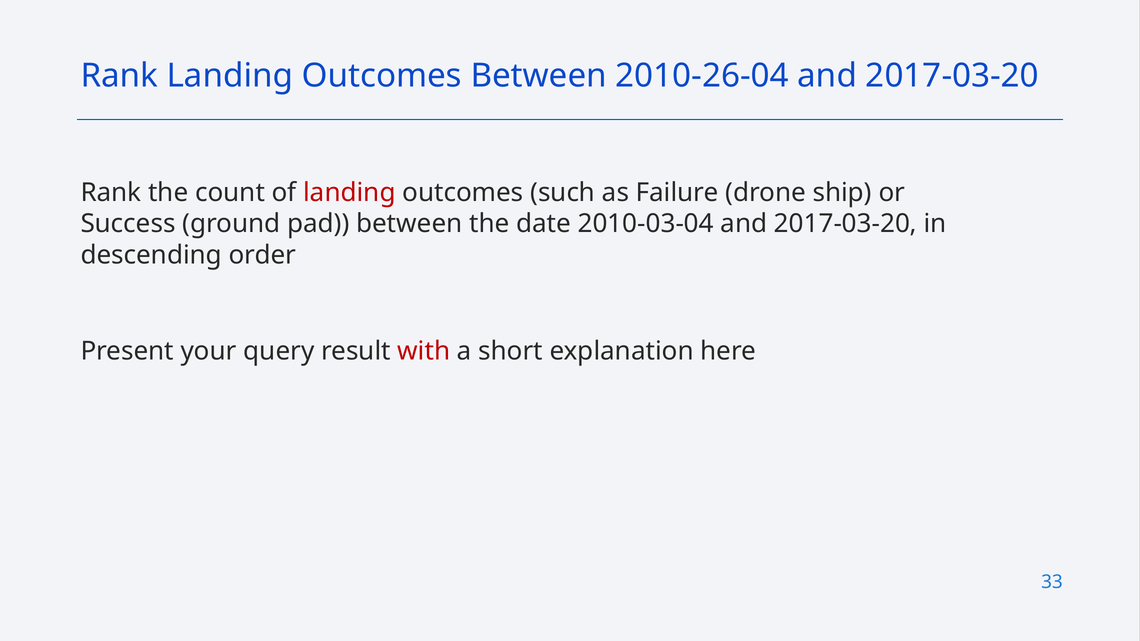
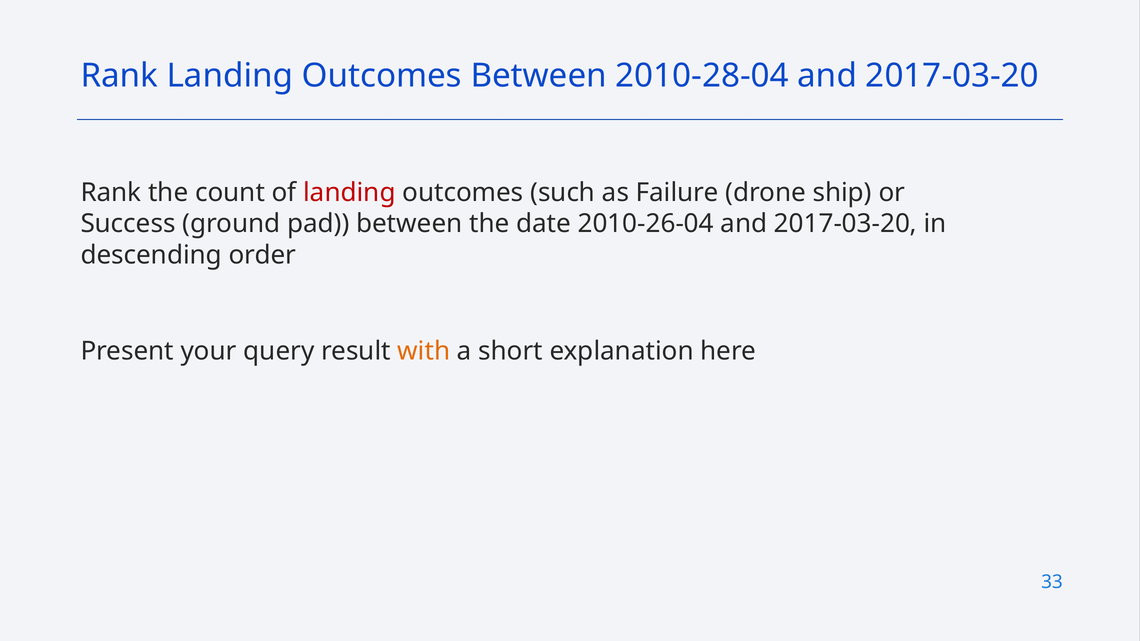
2010-26-04: 2010-26-04 -> 2010-28-04
2010-03-04: 2010-03-04 -> 2010-26-04
with colour: red -> orange
